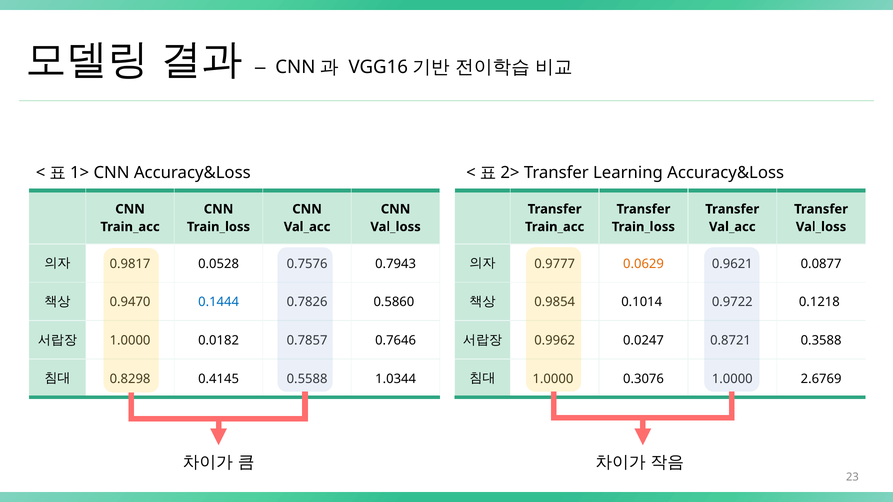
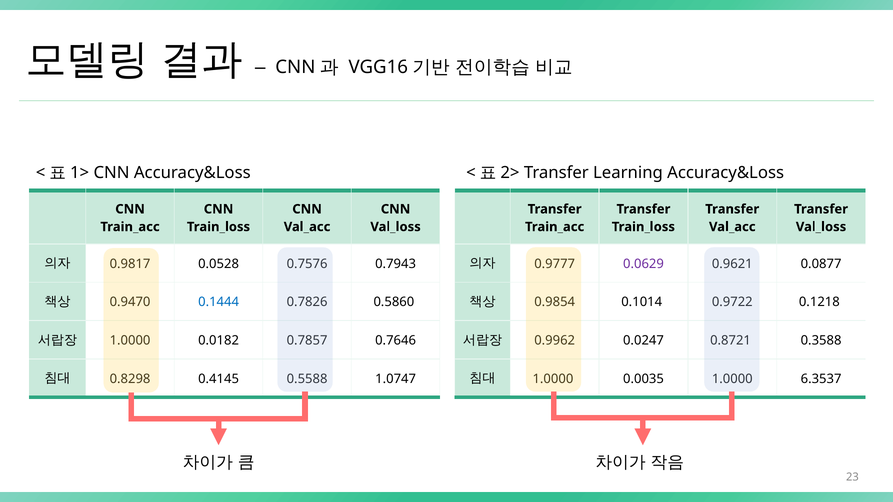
0.0629 colour: orange -> purple
1.0344: 1.0344 -> 1.0747
0.3076: 0.3076 -> 0.0035
2.6769: 2.6769 -> 6.3537
